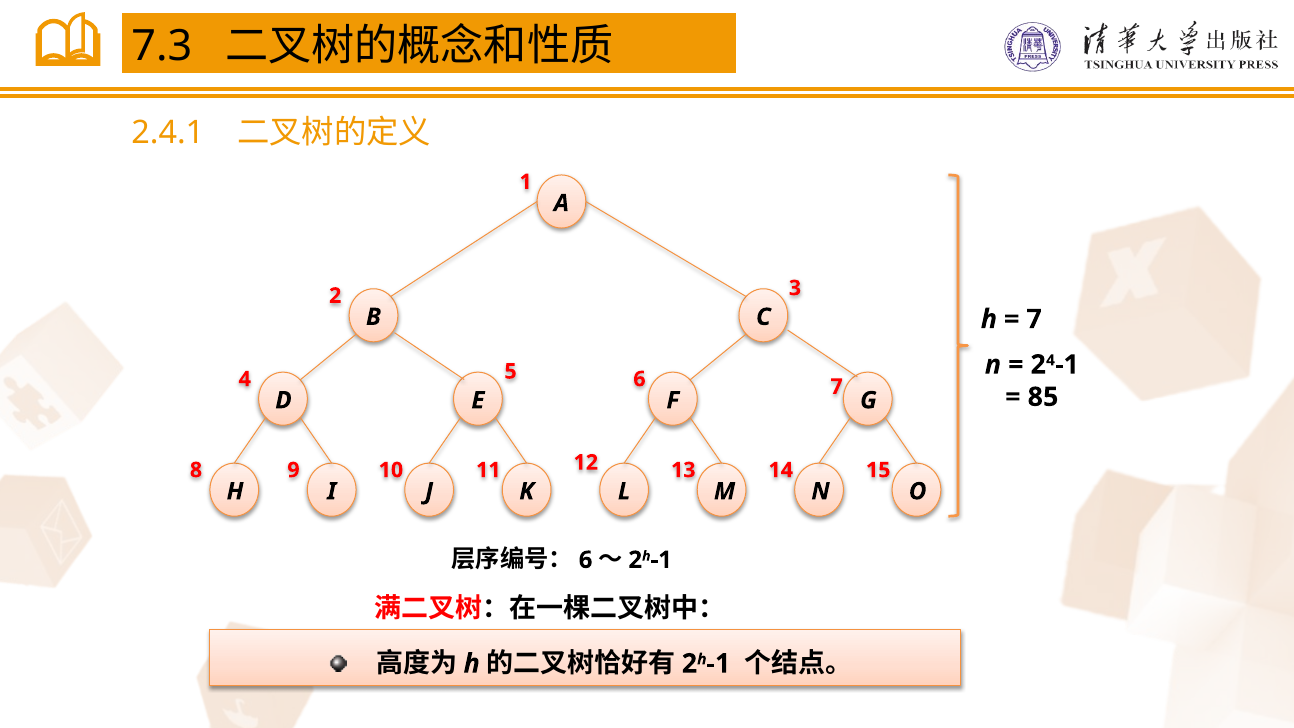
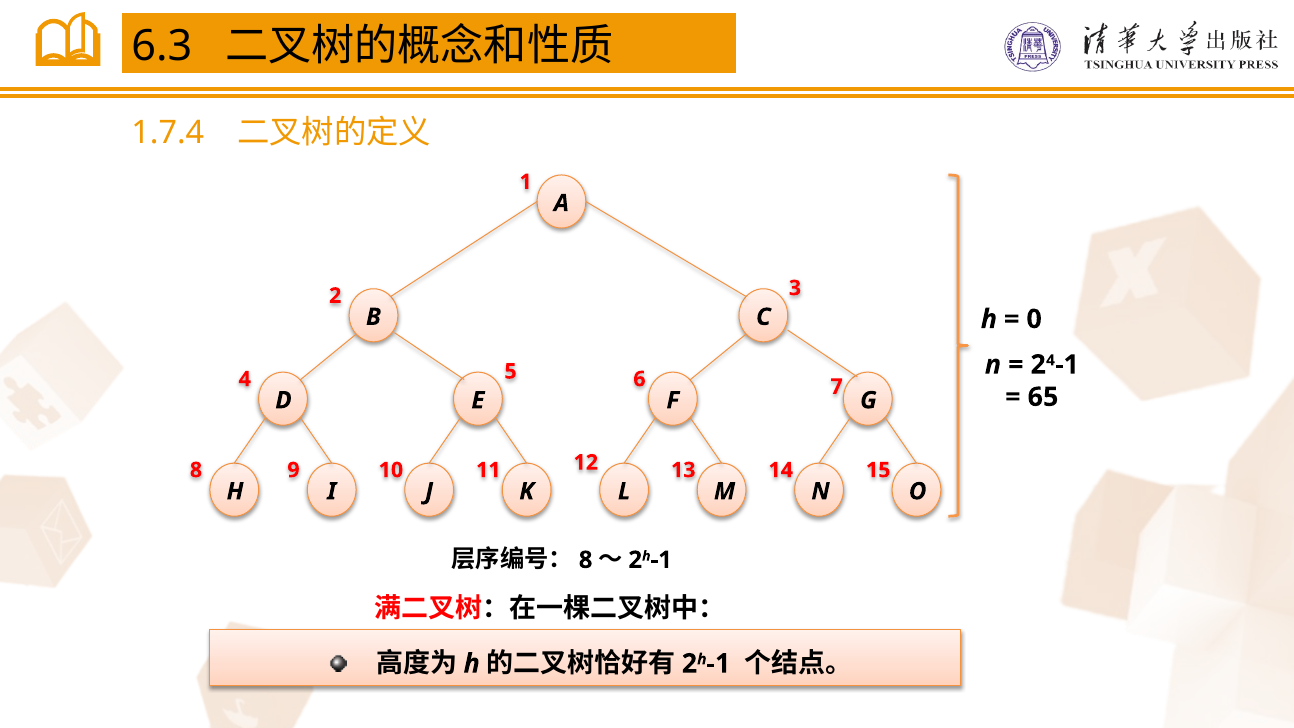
7.3: 7.3 -> 6.3
2.4.1: 2.4.1 -> 1.7.4
7 at (1034, 319): 7 -> 0
85: 85 -> 65
6 at (586, 560): 6 -> 8
